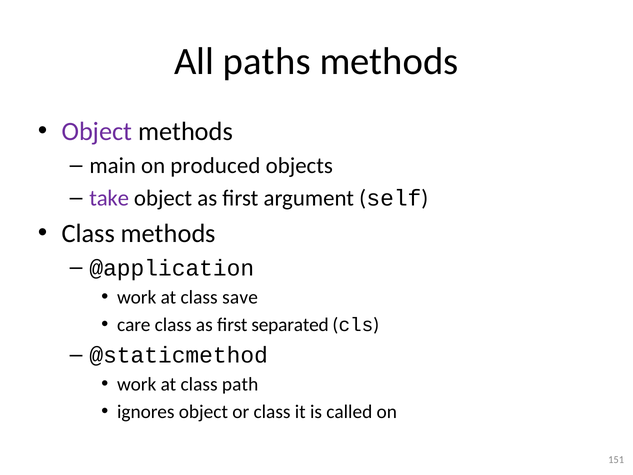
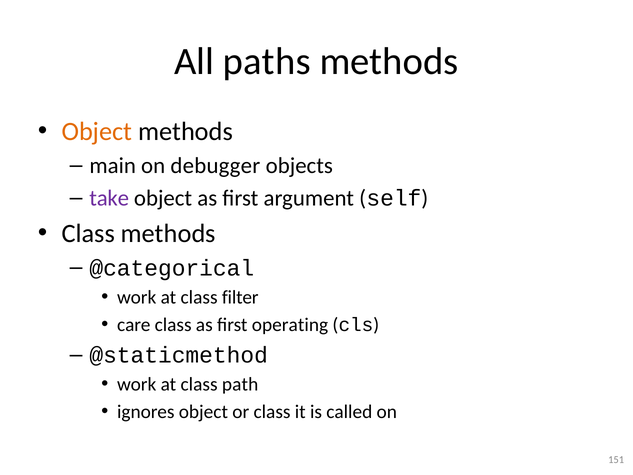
Object at (97, 132) colour: purple -> orange
produced: produced -> debugger
@application: @application -> @categorical
save: save -> filter
separated: separated -> operating
